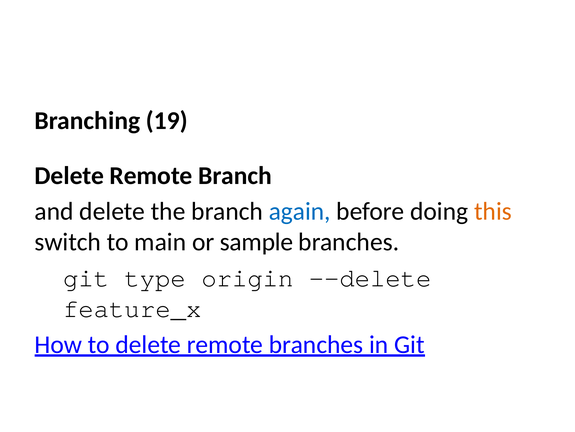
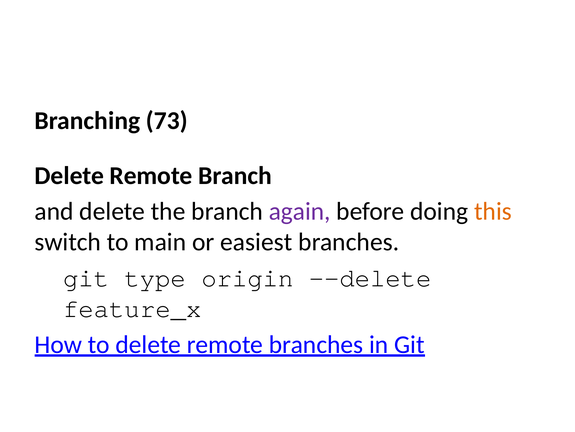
19: 19 -> 73
again colour: blue -> purple
sample: sample -> easiest
